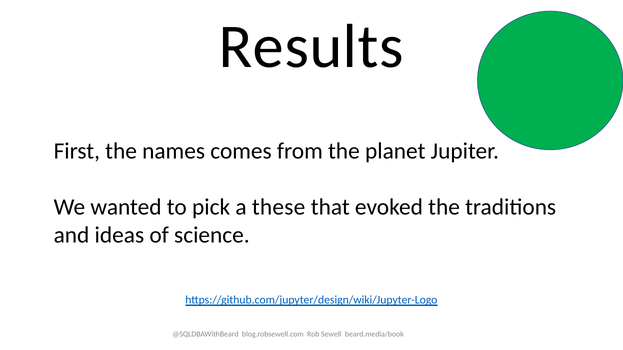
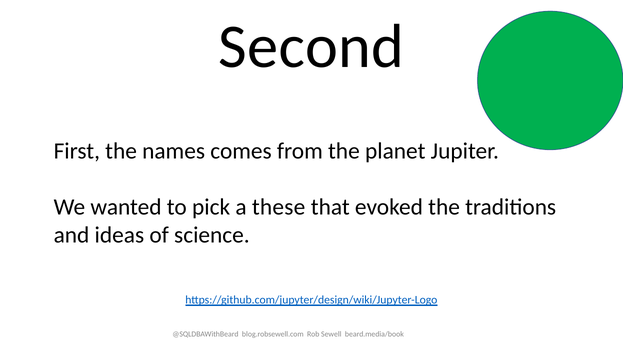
Results: Results -> Second
